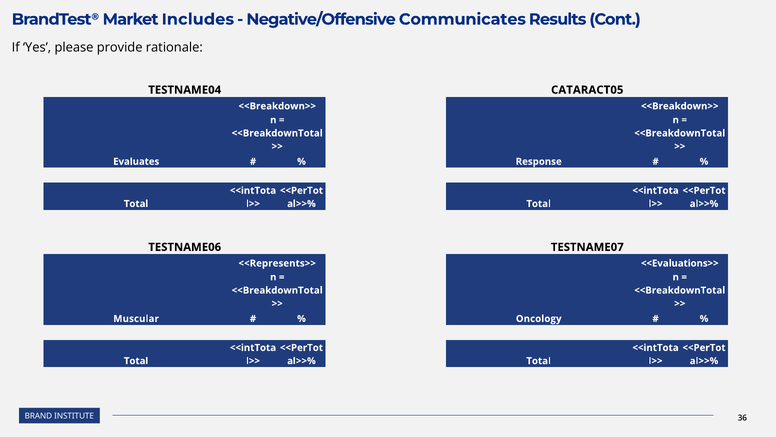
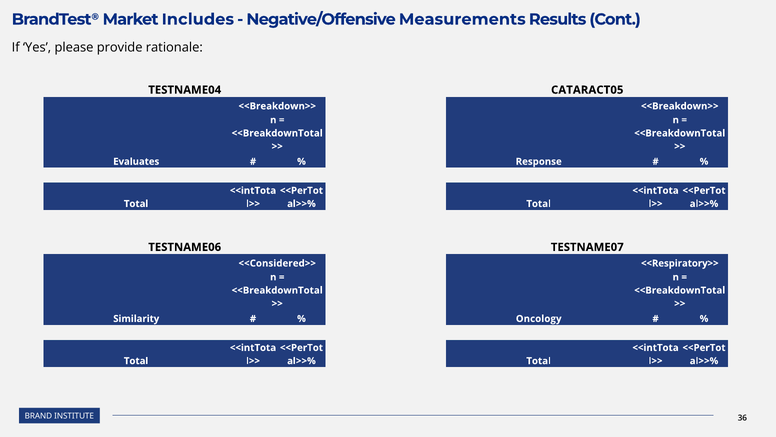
Communicates: Communicates -> Measurements
<<Represents>>: <<Represents>> -> <<Considered>>
<<Evaluations>>: <<Evaluations>> -> <<Respiratory>>
Muscular: Muscular -> Similarity
